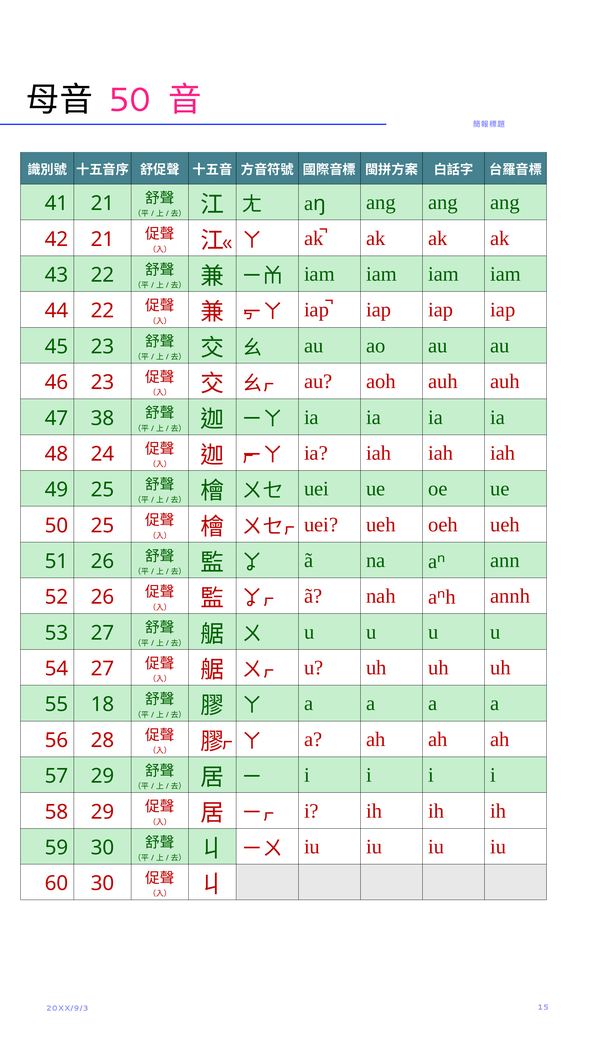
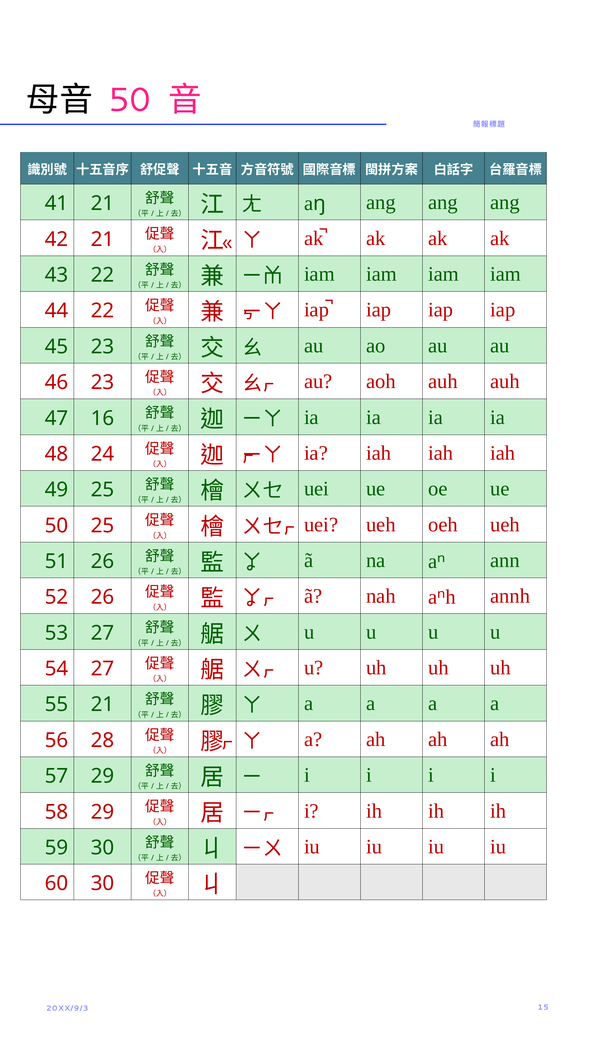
38: 38 -> 16
55 18: 18 -> 21
